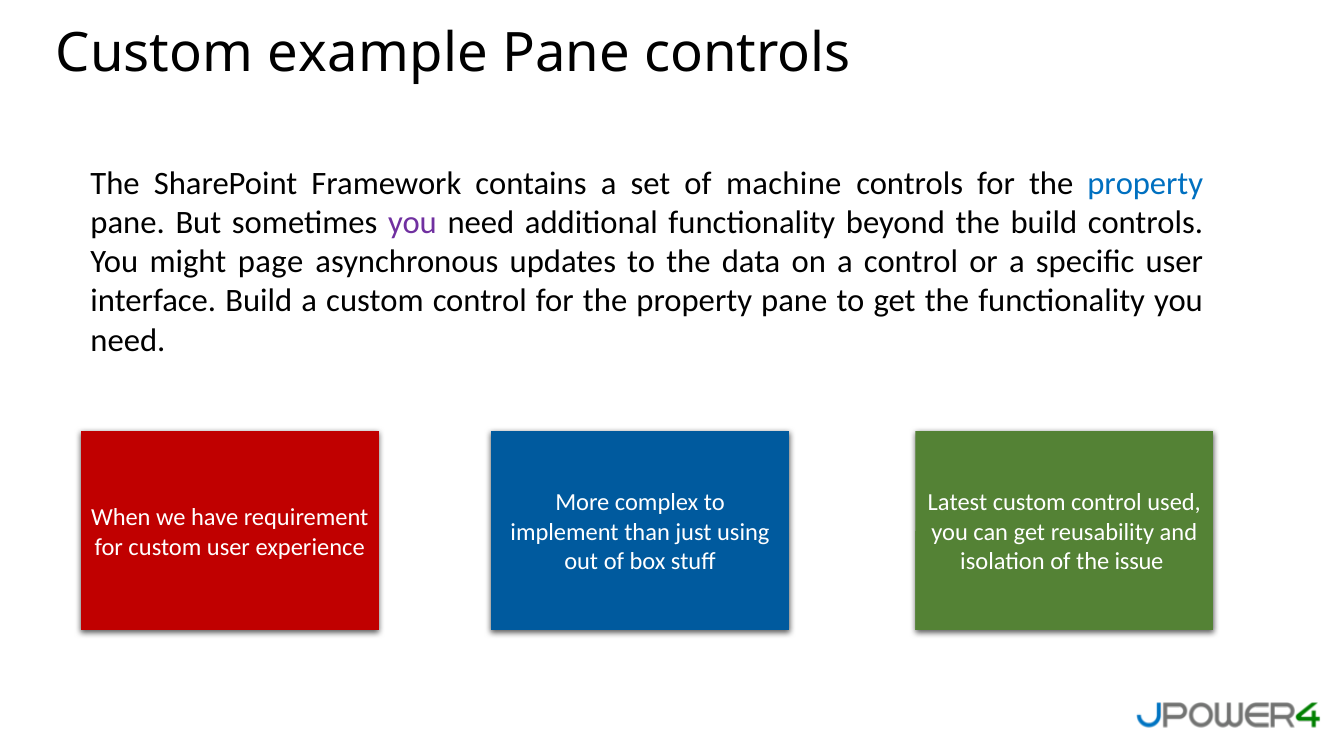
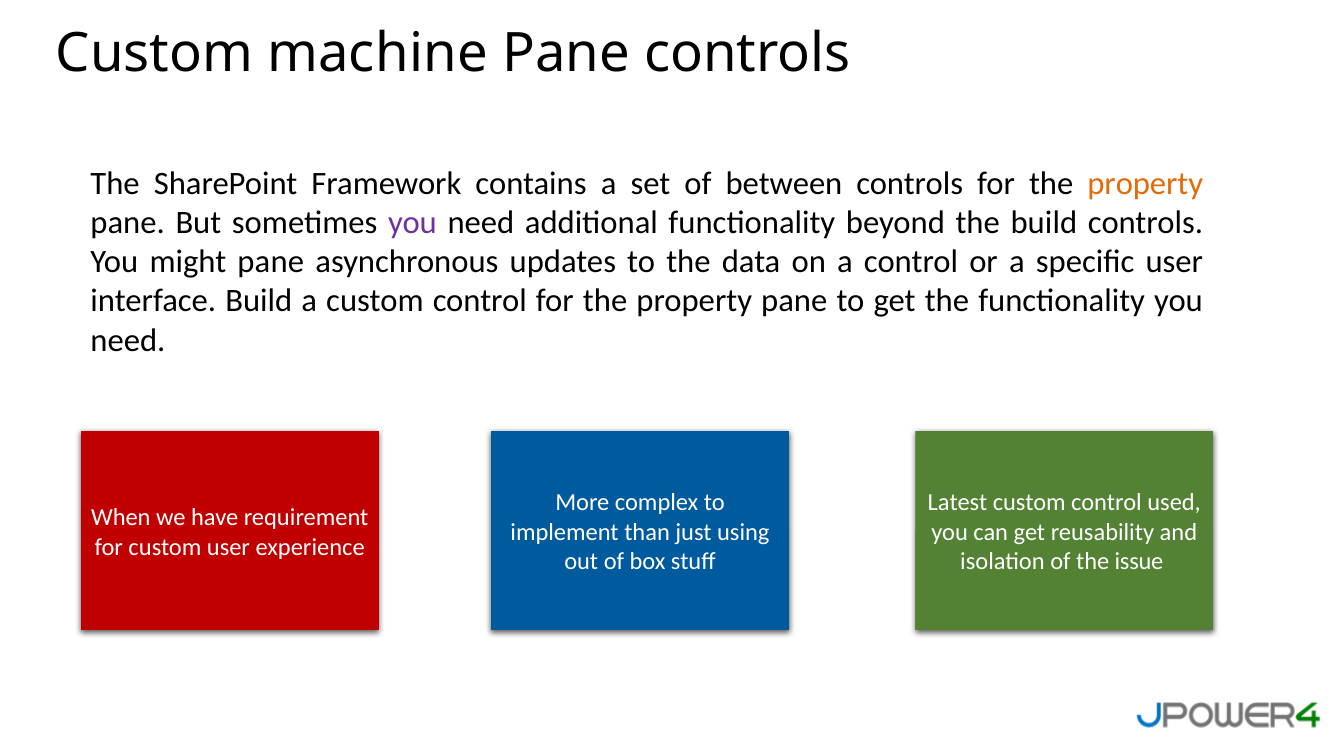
example: example -> machine
machine: machine -> between
property at (1145, 184) colour: blue -> orange
might page: page -> pane
